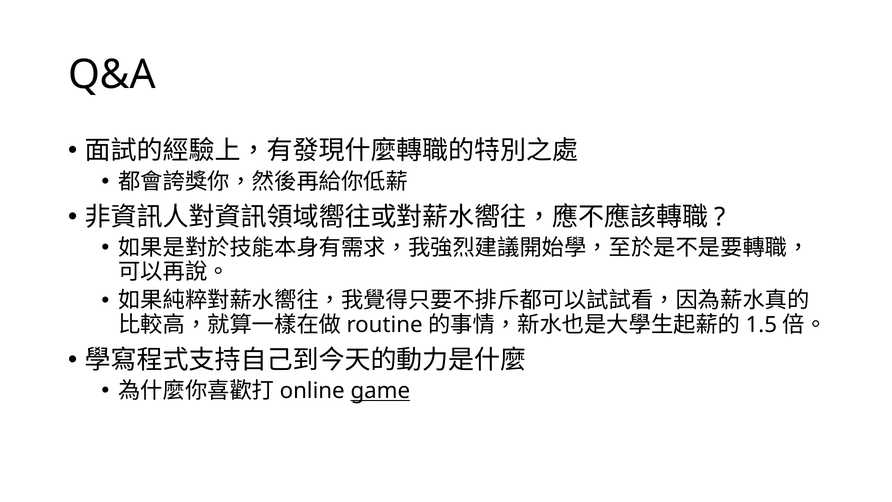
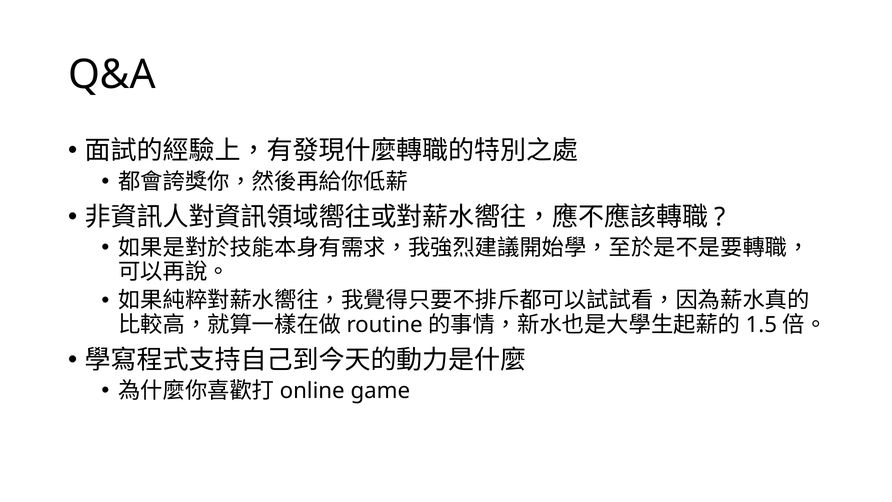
game underline: present -> none
